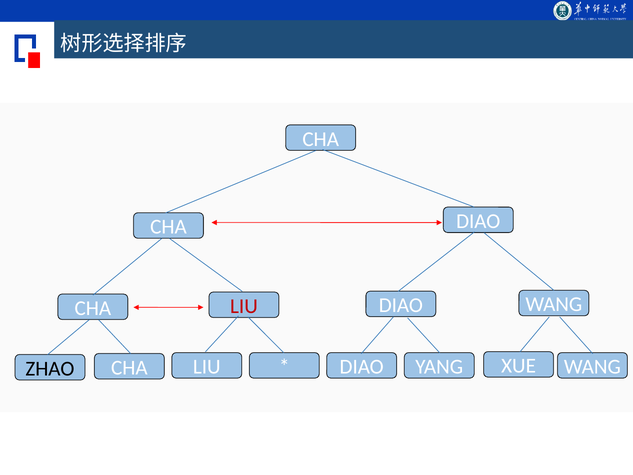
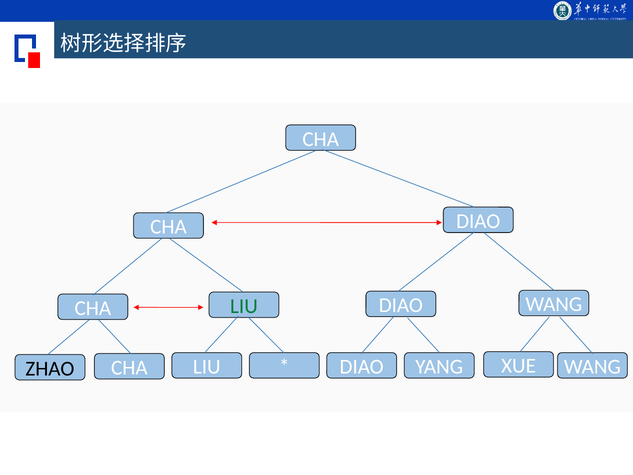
LIU at (244, 306) colour: red -> green
